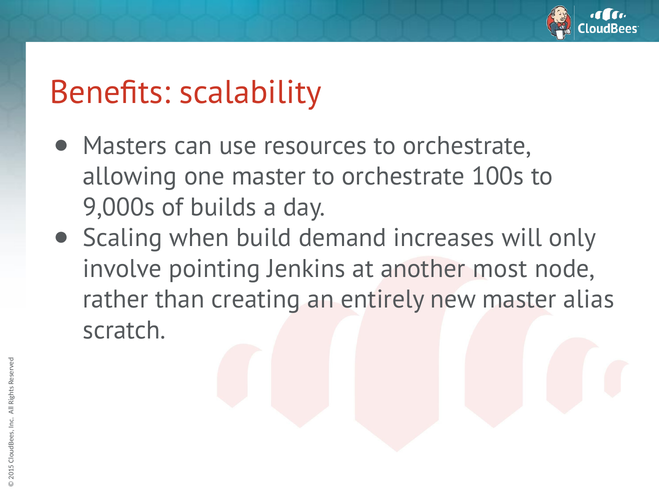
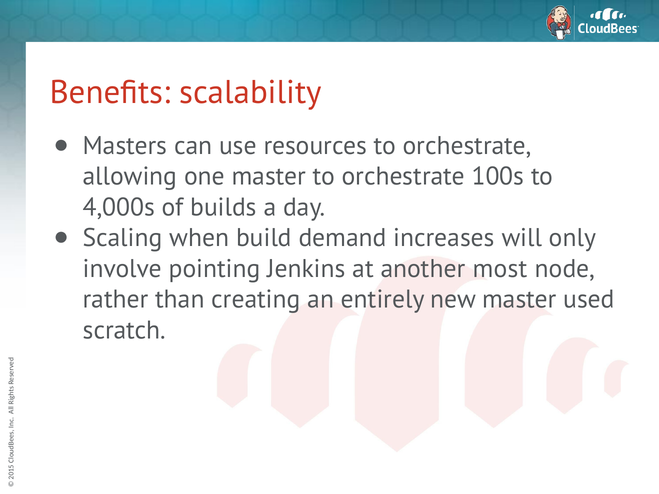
9,000s: 9,000s -> 4,000s
alias: alias -> used
